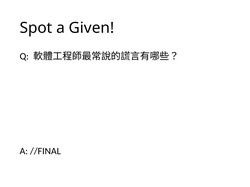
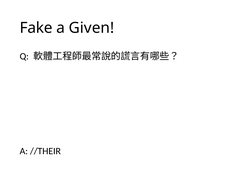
Spot: Spot -> Fake
//FINAL: //FINAL -> //THEIR
